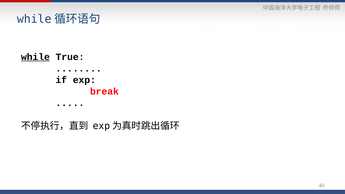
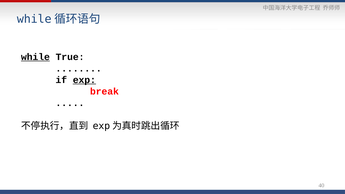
exp underline: none -> present
